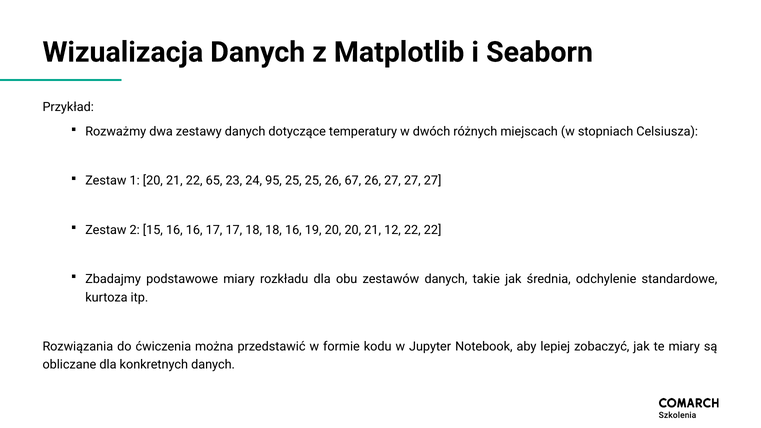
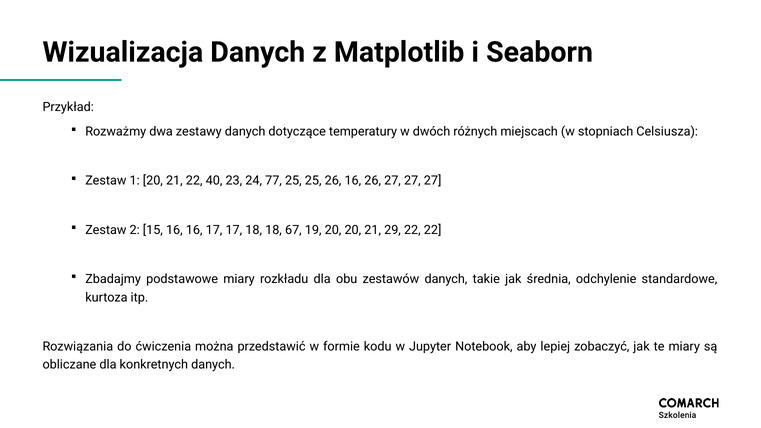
65: 65 -> 40
95: 95 -> 77
26 67: 67 -> 16
18 16: 16 -> 67
12: 12 -> 29
